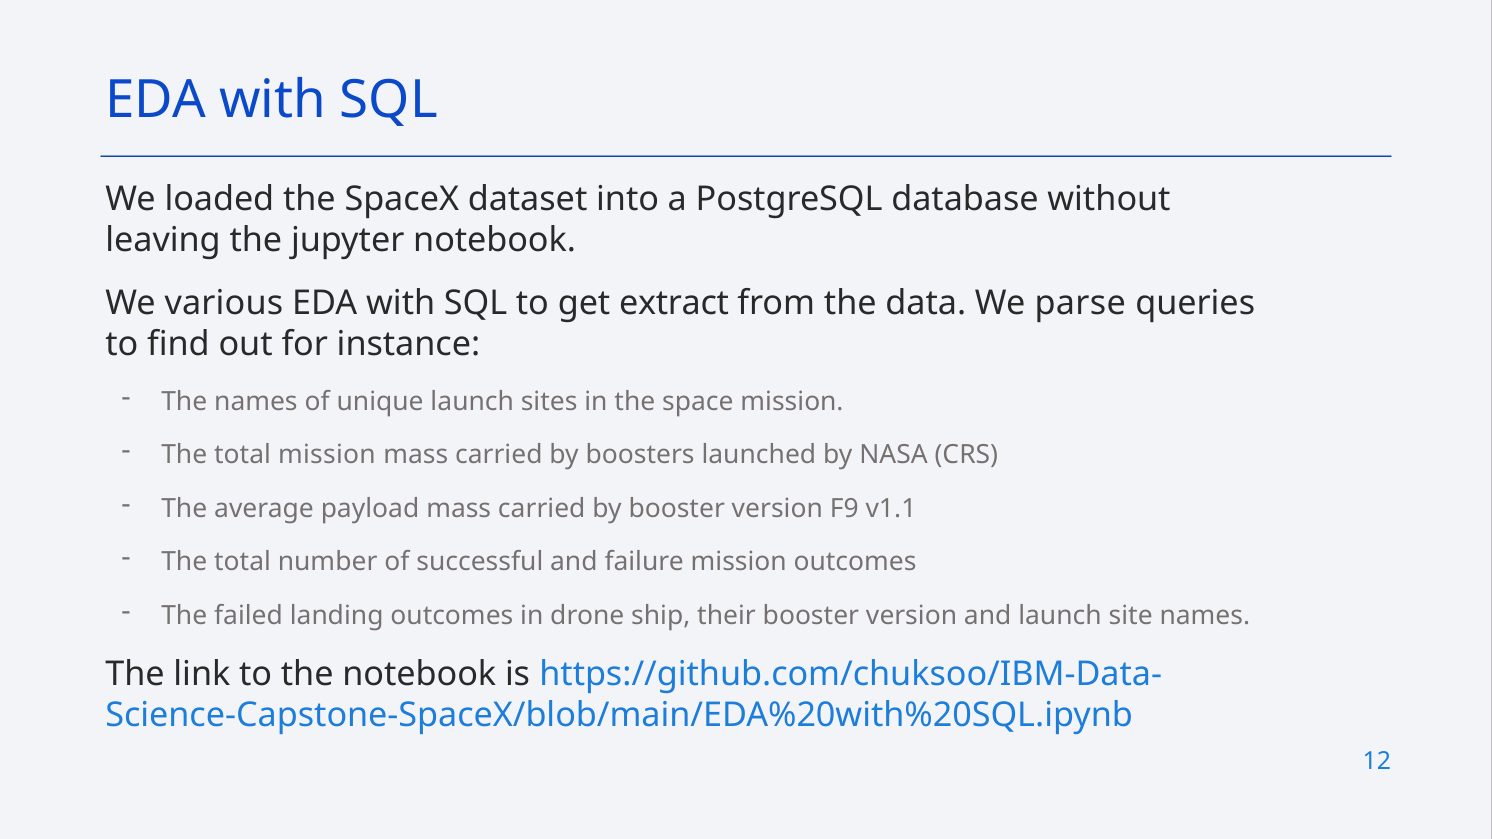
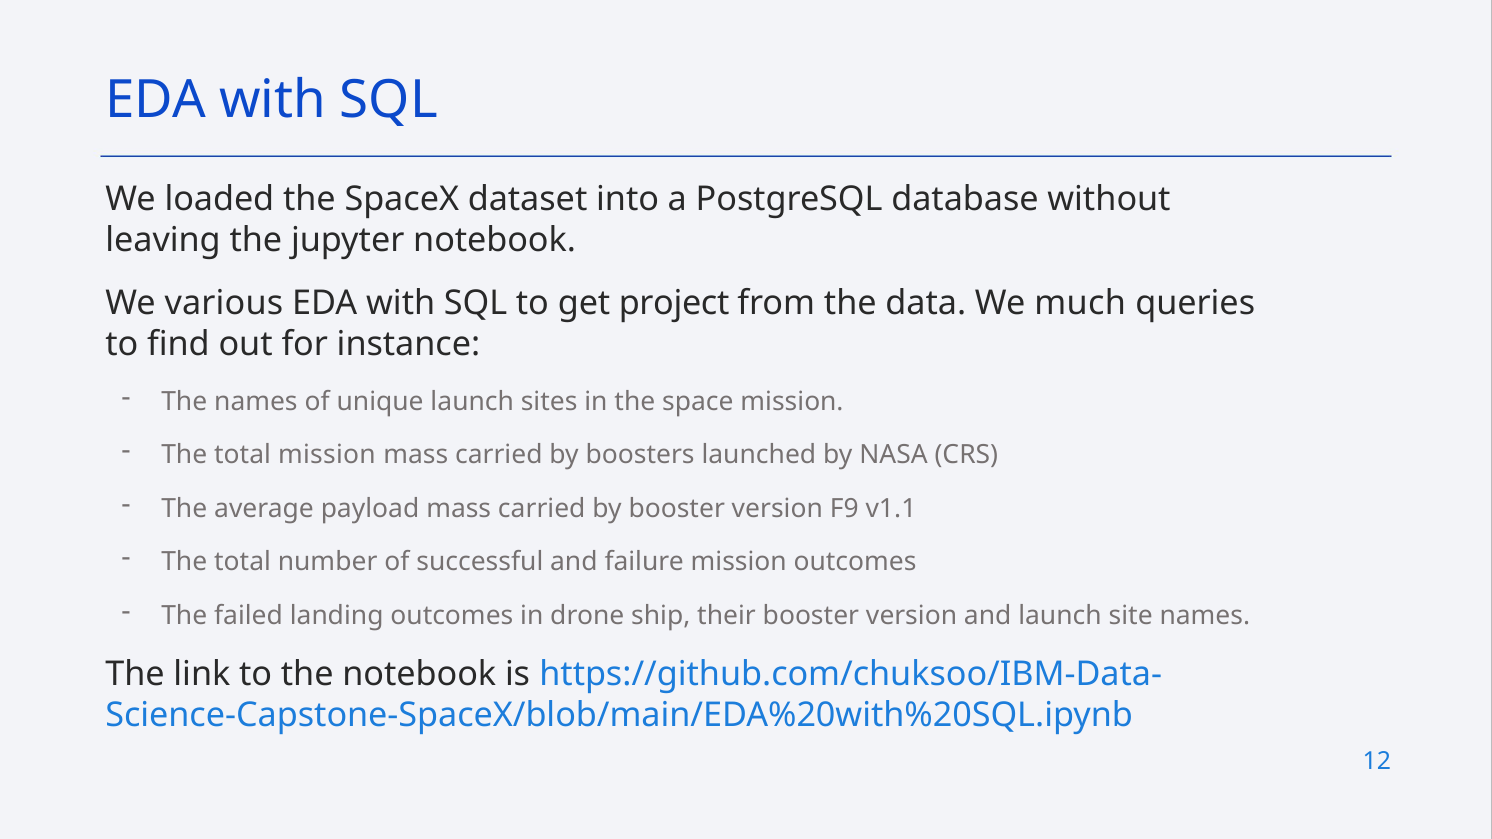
extract: extract -> project
parse: parse -> much
